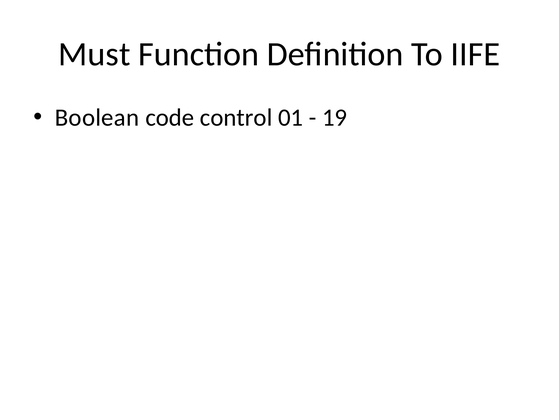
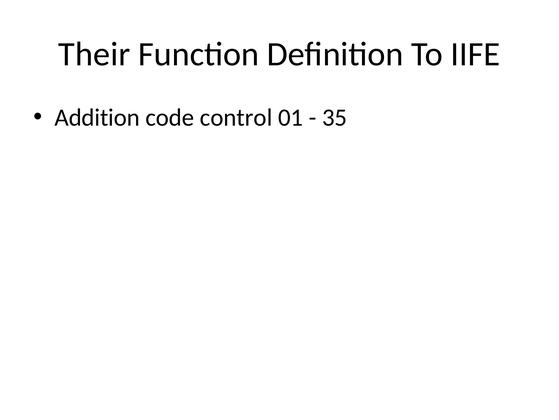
Must: Must -> Their
Boolean: Boolean -> Addition
19: 19 -> 35
